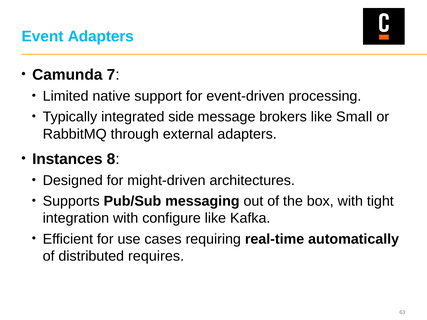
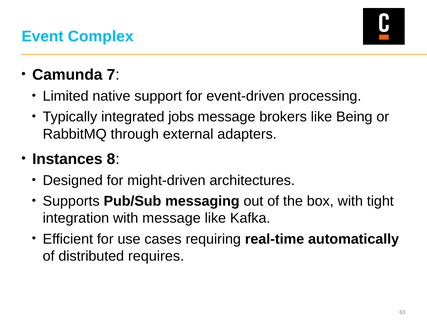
Event Adapters: Adapters -> Complex
side: side -> jobs
Small: Small -> Being
with configure: configure -> message
